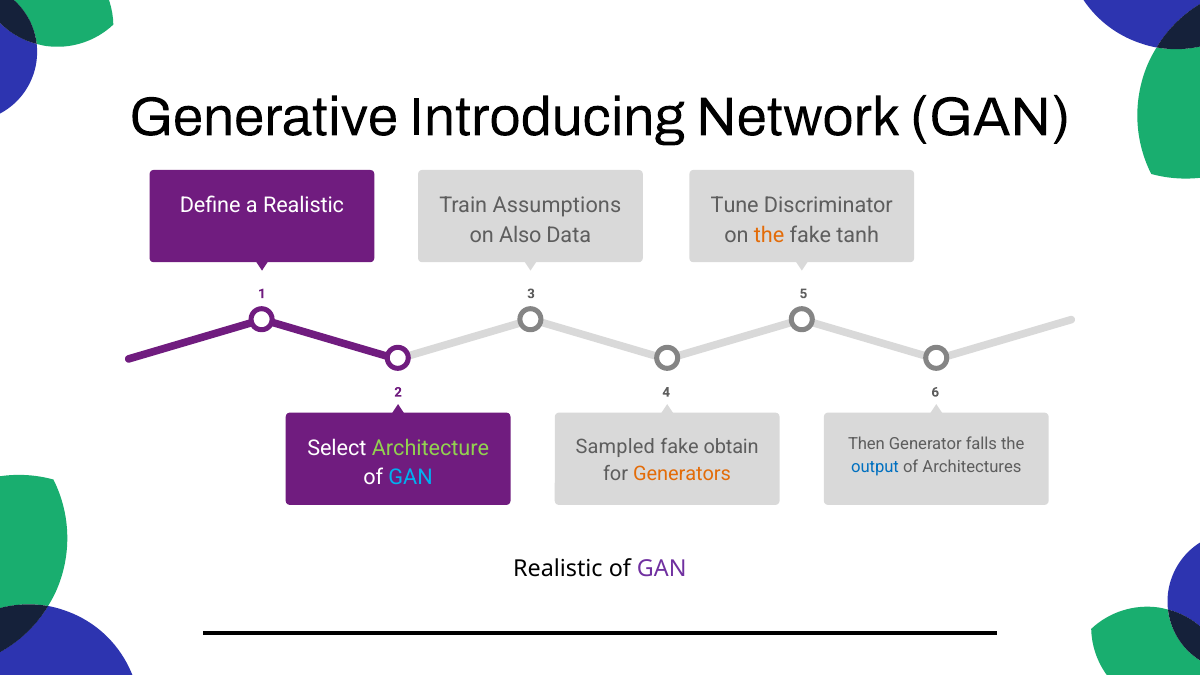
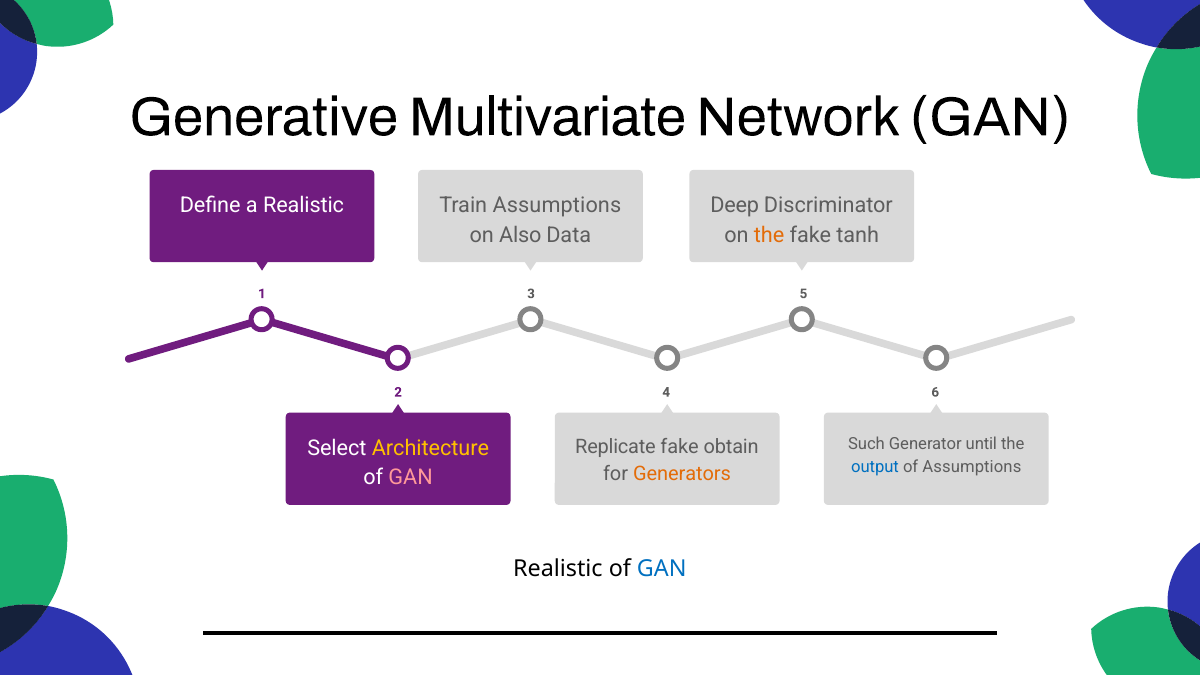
Introducing: Introducing -> Multivariate
Tune: Tune -> Deep
Then: Then -> Such
falls: falls -> until
Sampled: Sampled -> Replicate
Architecture colour: light green -> yellow
of Architectures: Architectures -> Assumptions
GAN at (411, 478) colour: light blue -> pink
GAN at (662, 569) colour: purple -> blue
